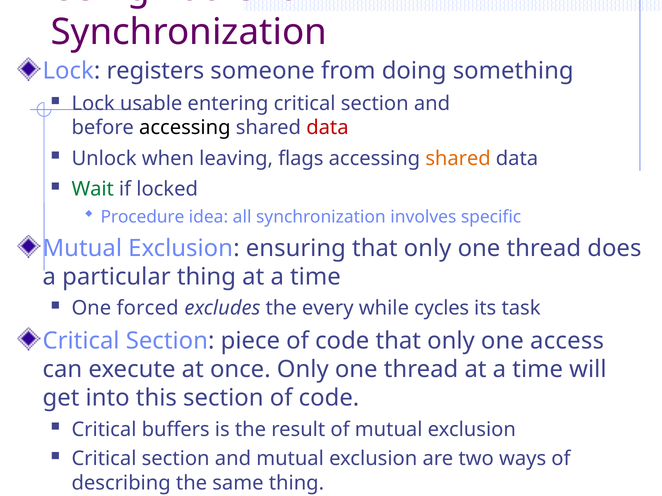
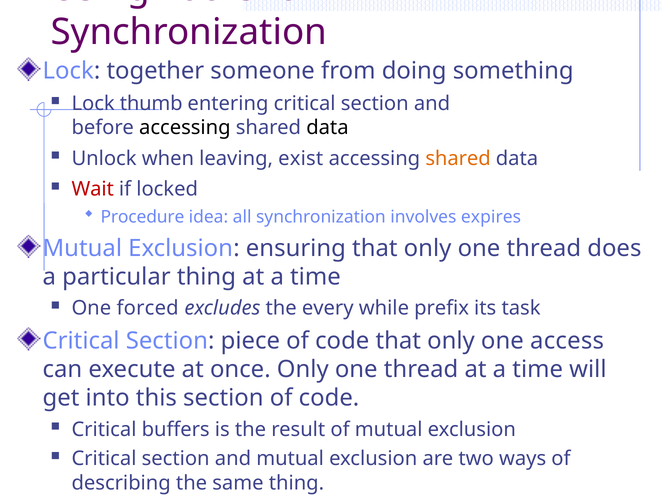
registers: registers -> together
usable: usable -> thumb
data at (327, 128) colour: red -> black
flags: flags -> exist
Wait colour: green -> red
specific: specific -> expires
cycles: cycles -> prefix
